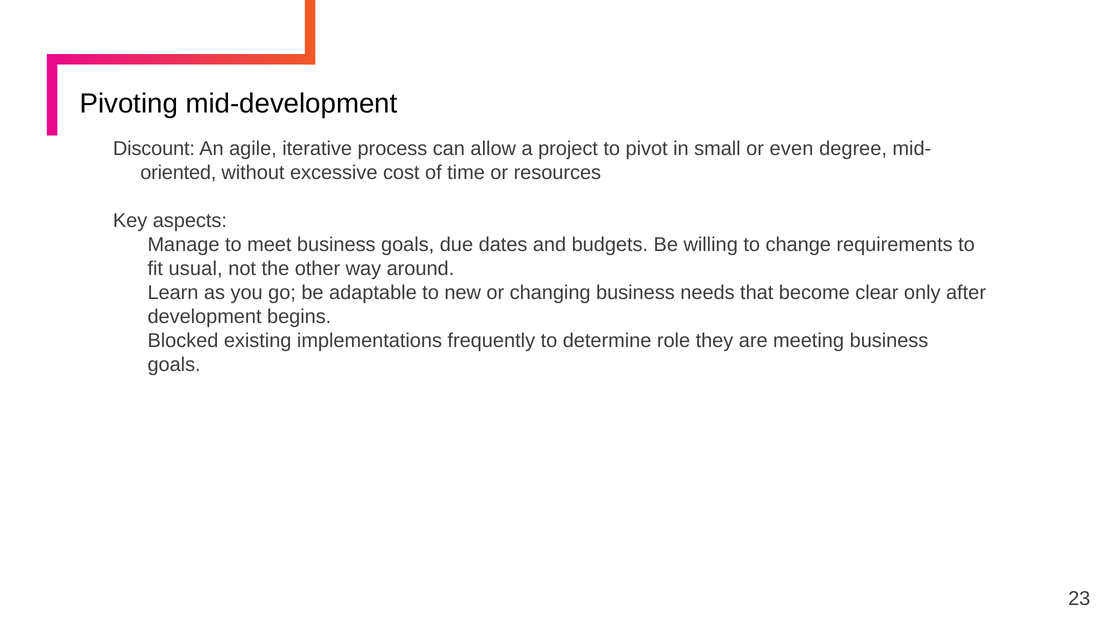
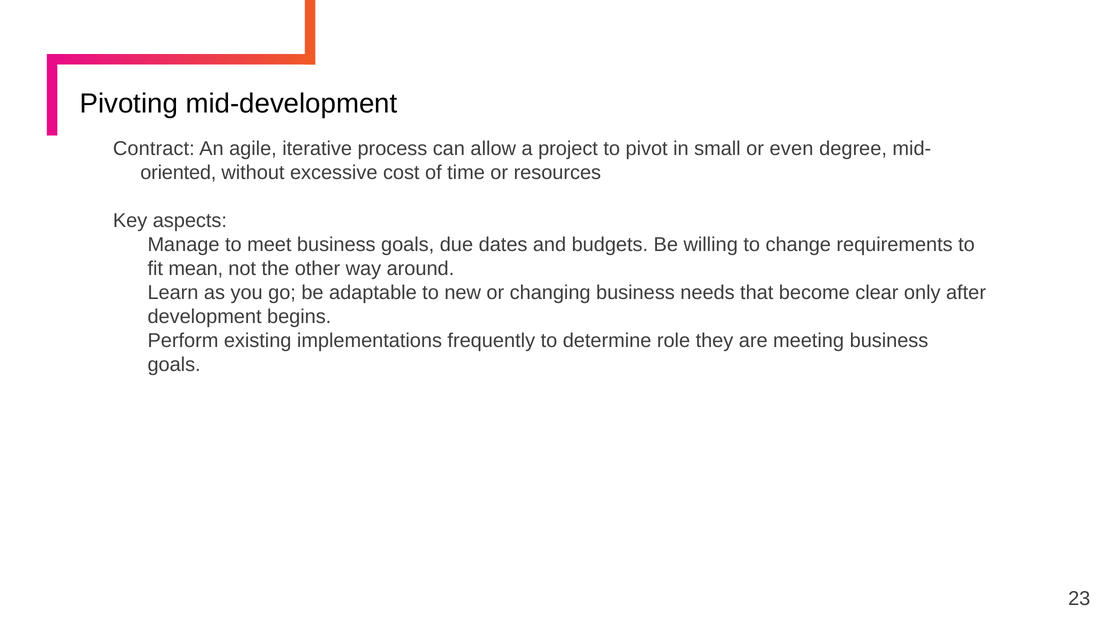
Discount: Discount -> Contract
usual: usual -> mean
Blocked: Blocked -> Perform
